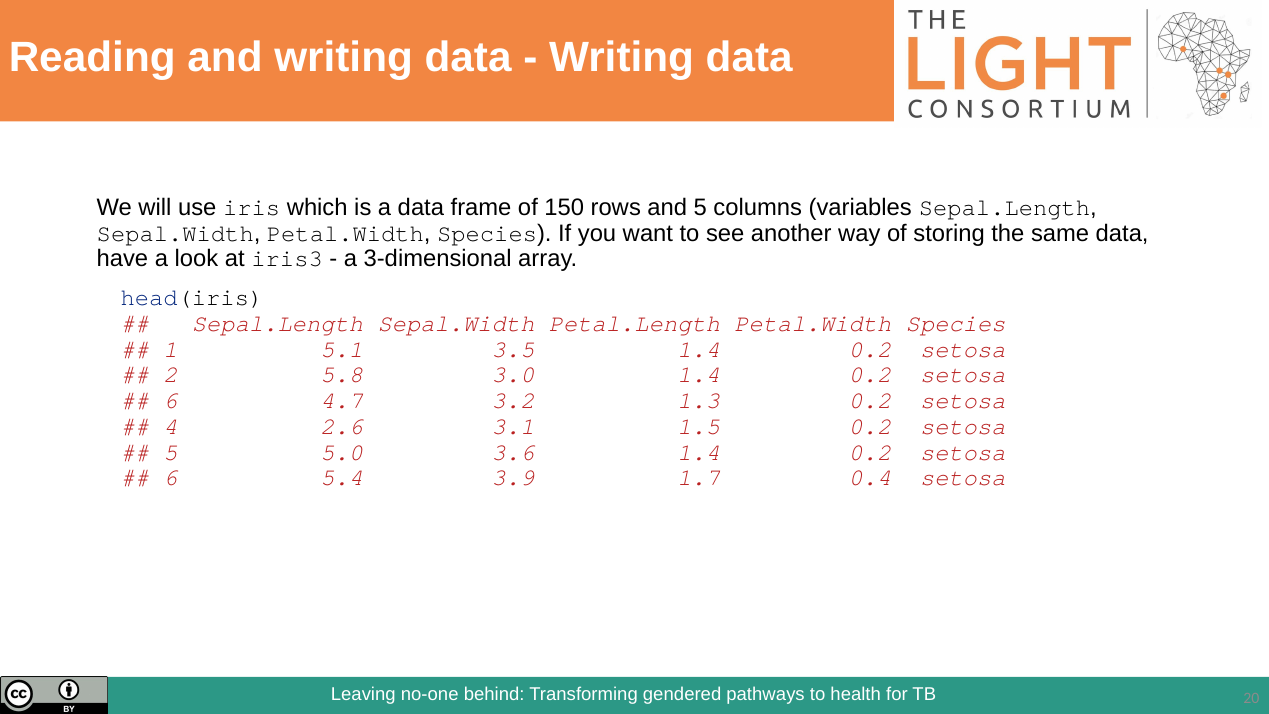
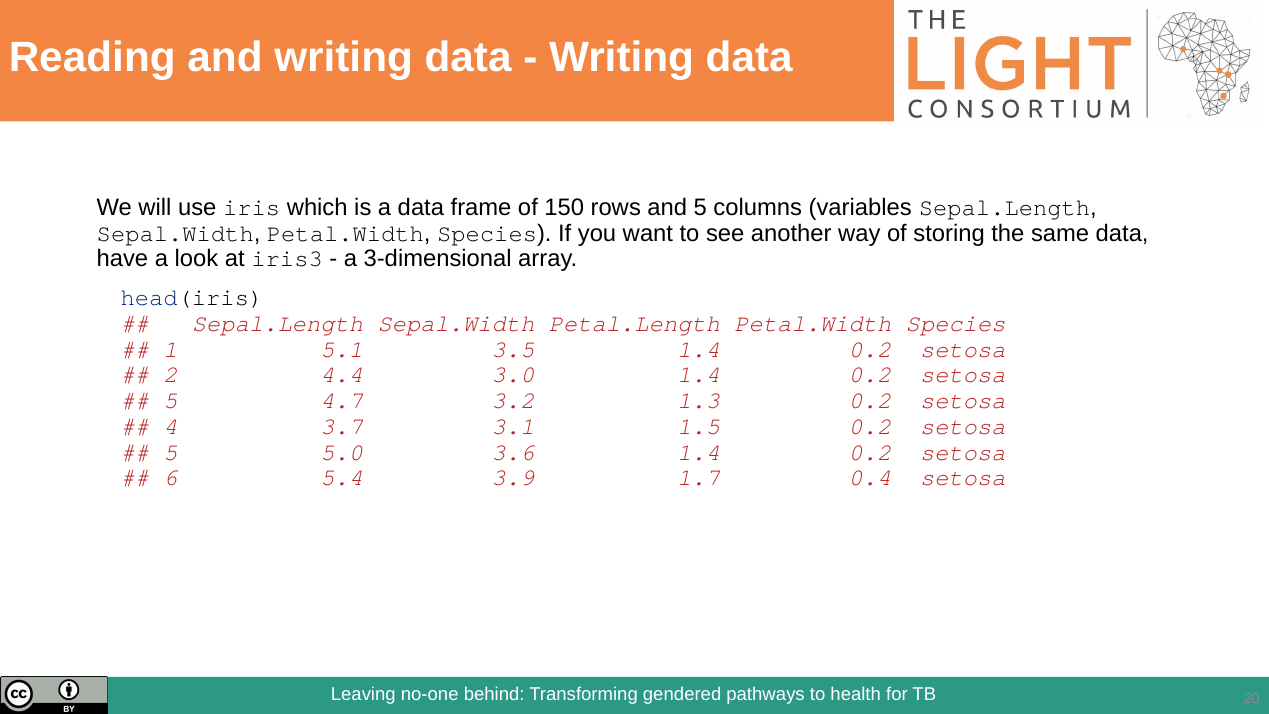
5.8: 5.8 -> 4.4
6 at (171, 401): 6 -> 5
2.6: 2.6 -> 3.7
